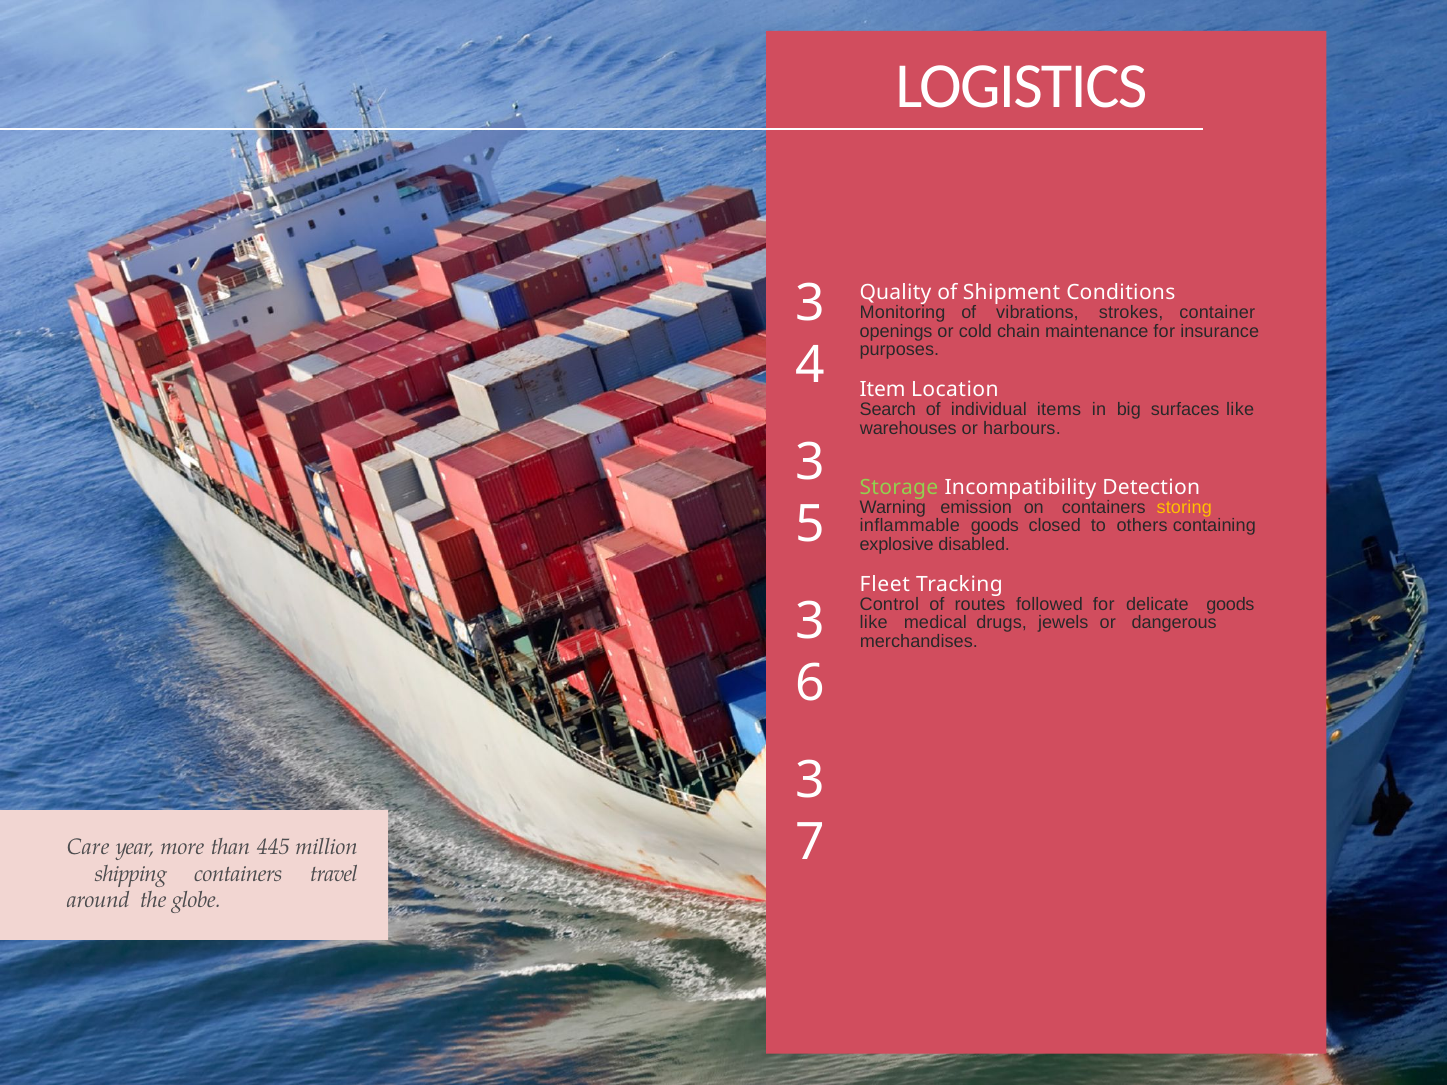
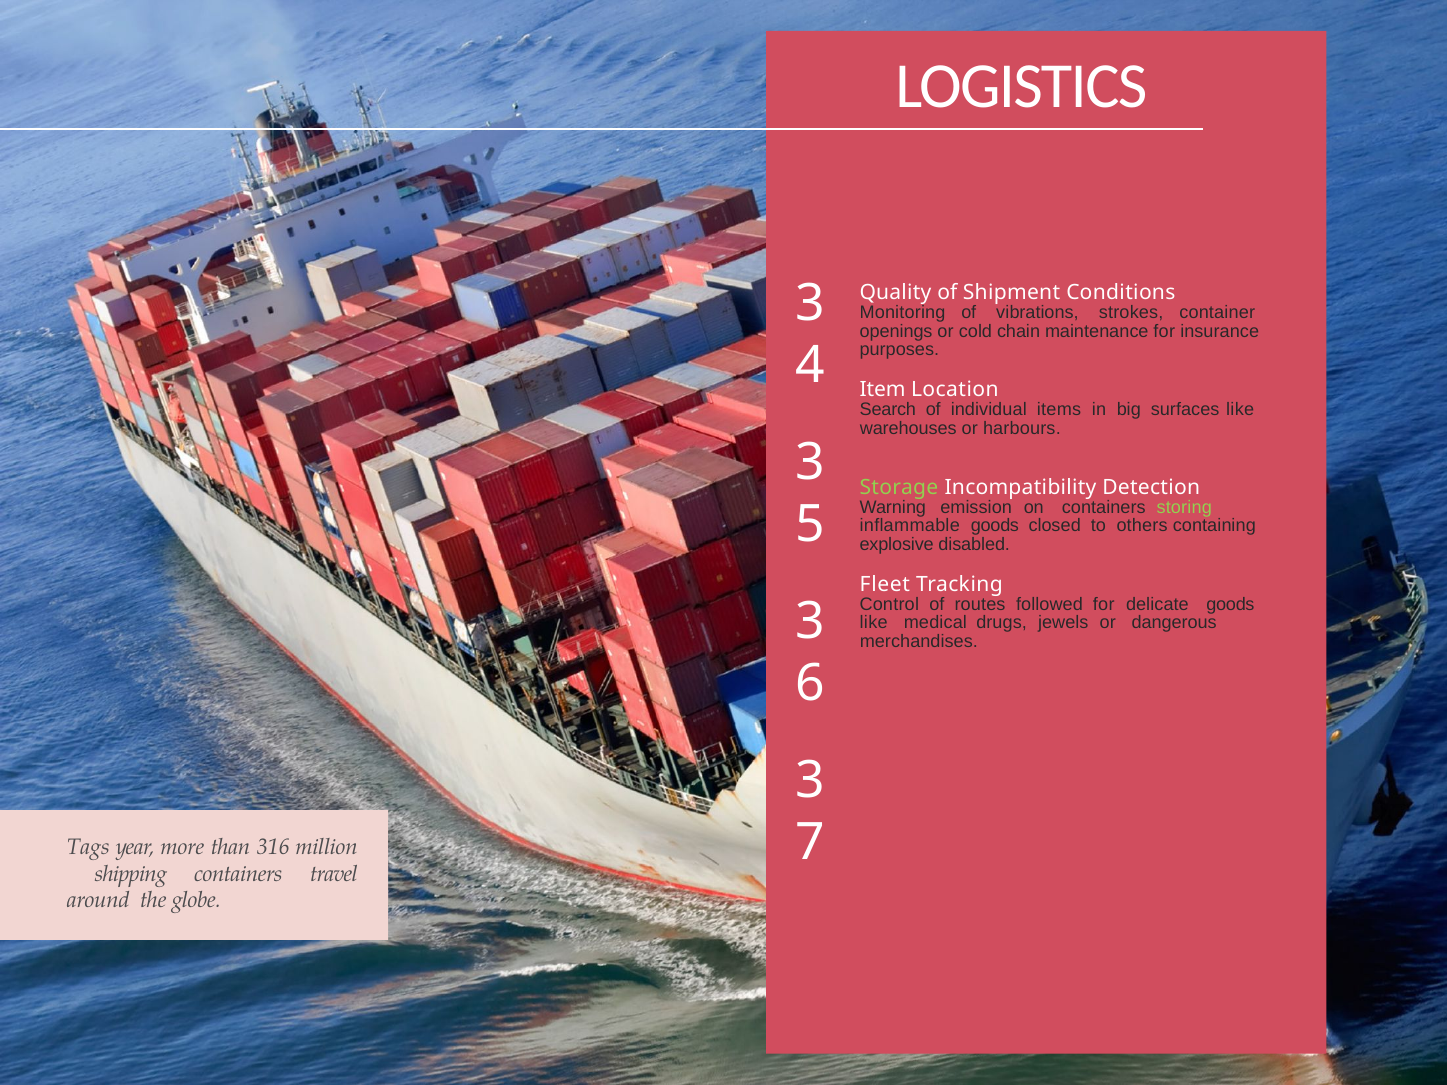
storing colour: yellow -> light green
Care: Care -> Tags
445: 445 -> 316
